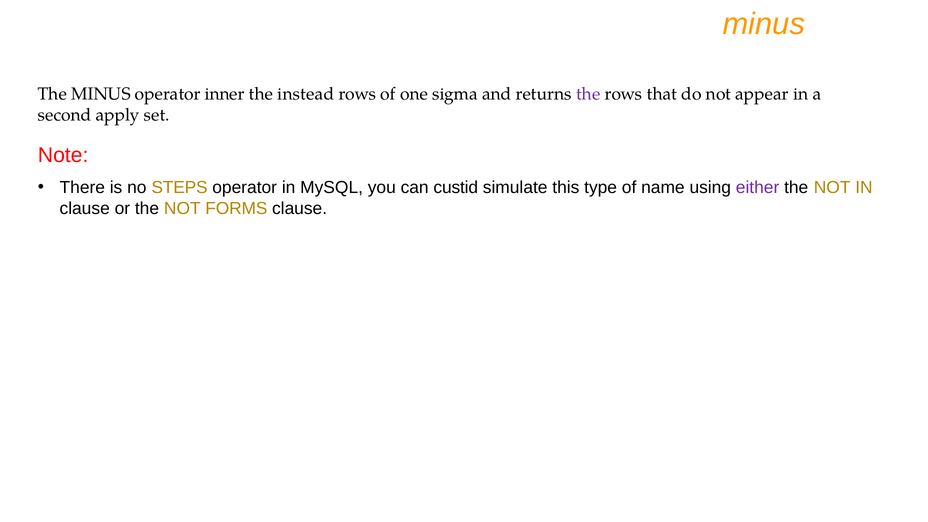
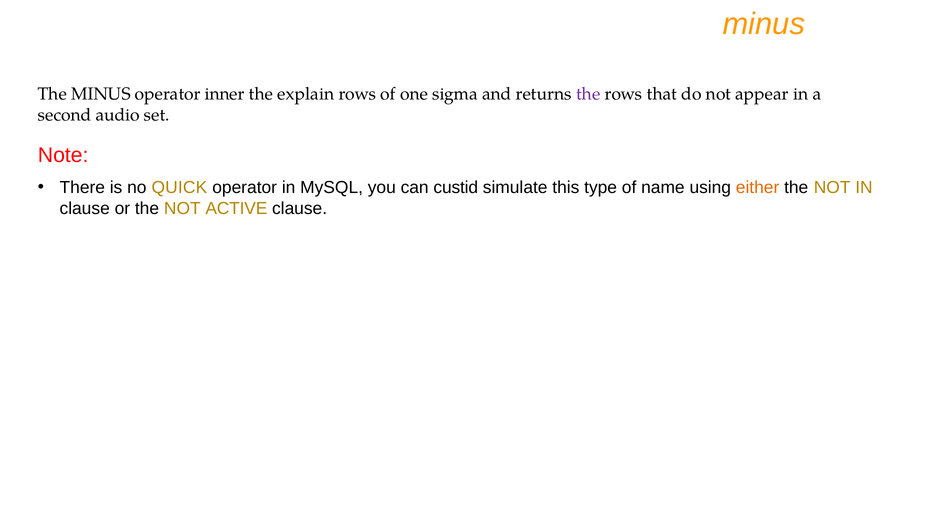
instead: instead -> explain
apply: apply -> audio
STEPS: STEPS -> QUICK
either colour: purple -> orange
FORMS: FORMS -> ACTIVE
